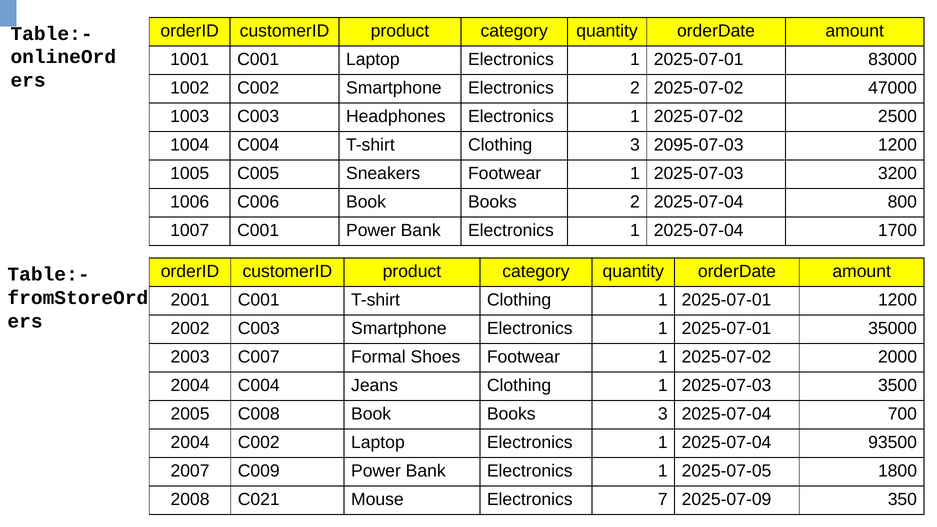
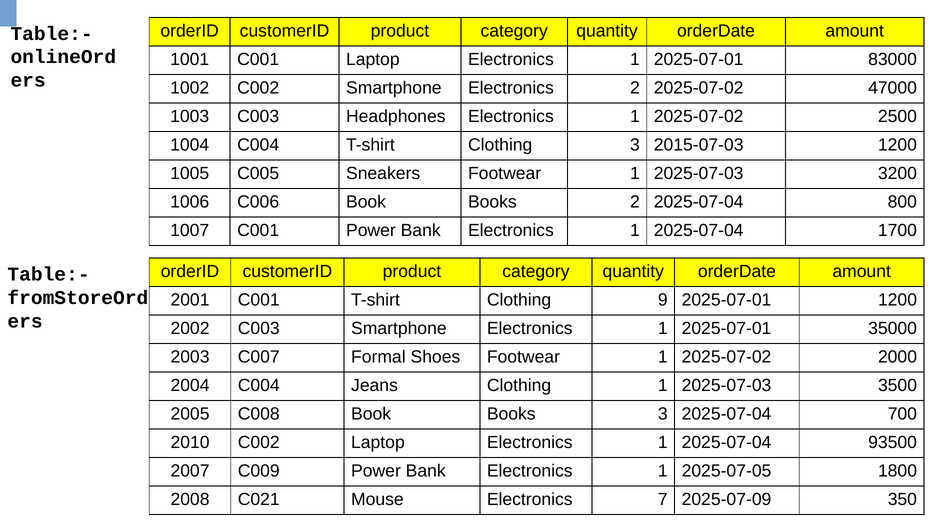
2095-07-03: 2095-07-03 -> 2015-07-03
T-shirt Clothing 1: 1 -> 9
2004 at (190, 443): 2004 -> 2010
